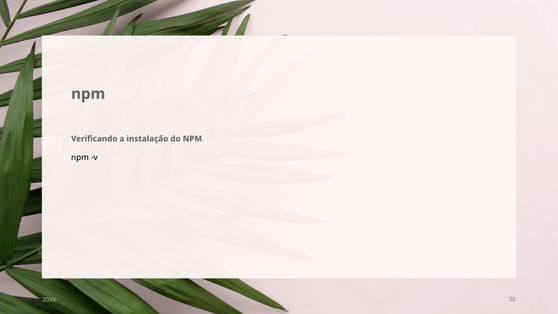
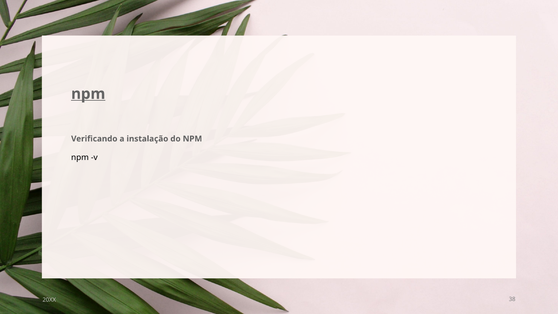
npm at (88, 94) underline: none -> present
